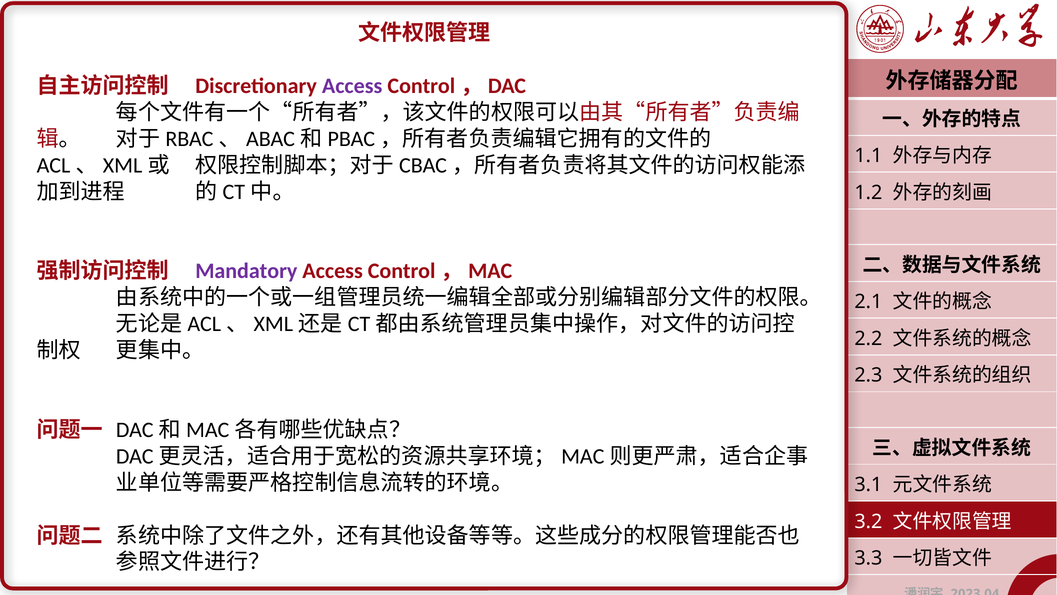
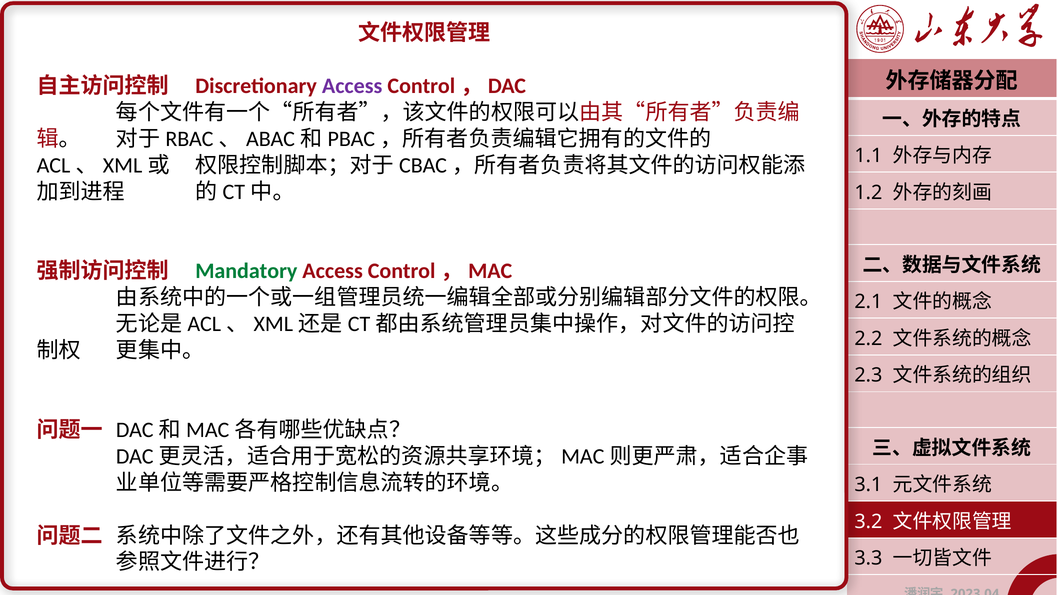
Mandatory colour: purple -> green
